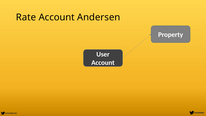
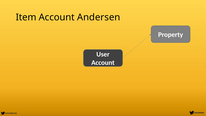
Rate: Rate -> Item
